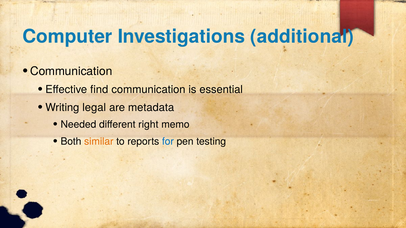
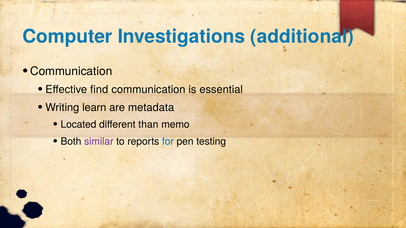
legal: legal -> learn
Needed: Needed -> Located
right: right -> than
similar colour: orange -> purple
